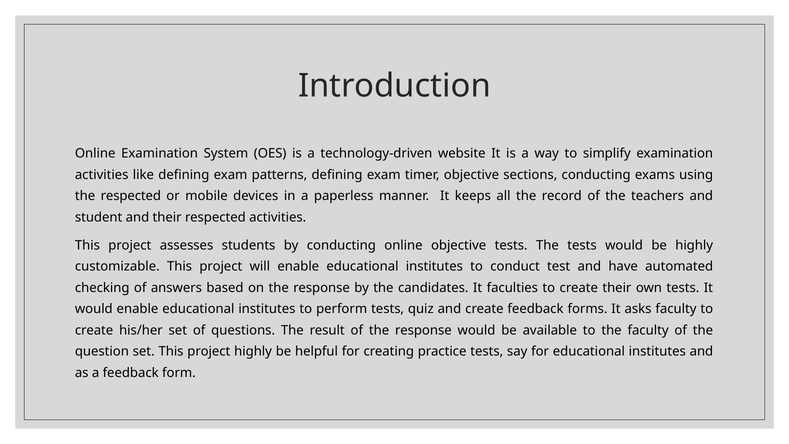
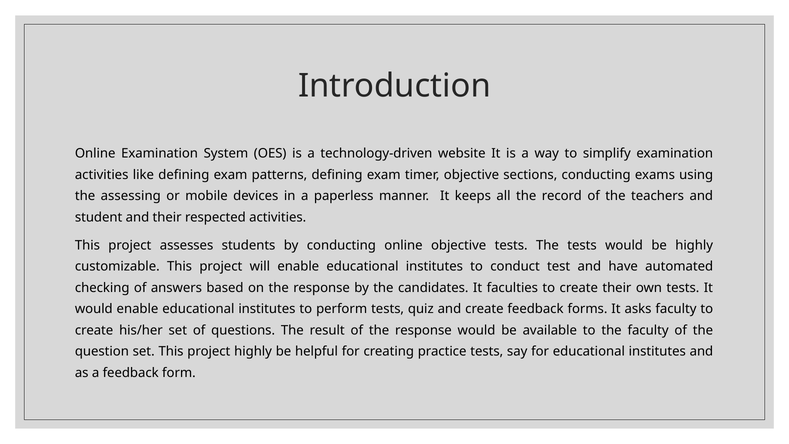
the respected: respected -> assessing
